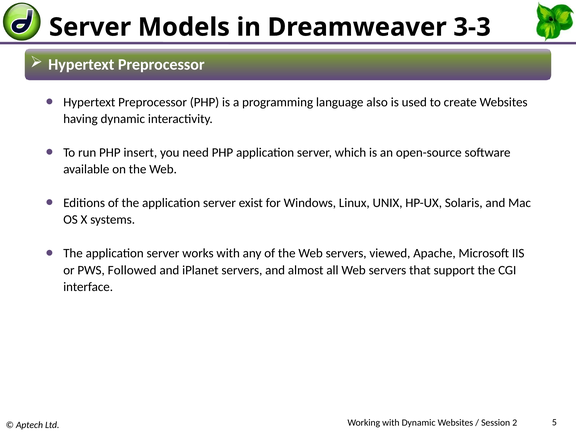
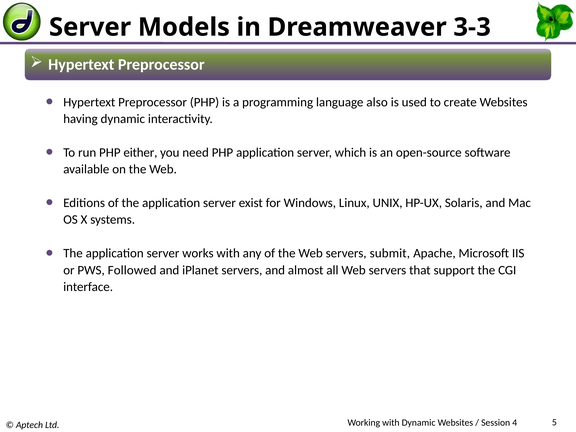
insert: insert -> either
viewed: viewed -> submit
2: 2 -> 4
